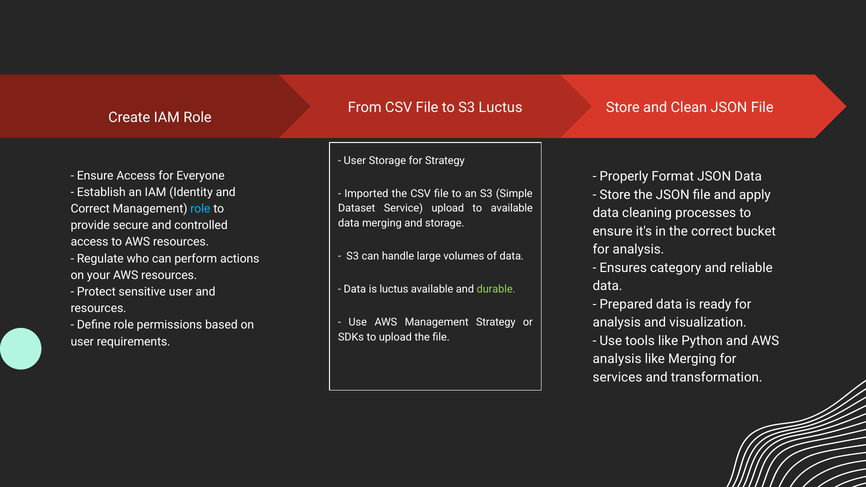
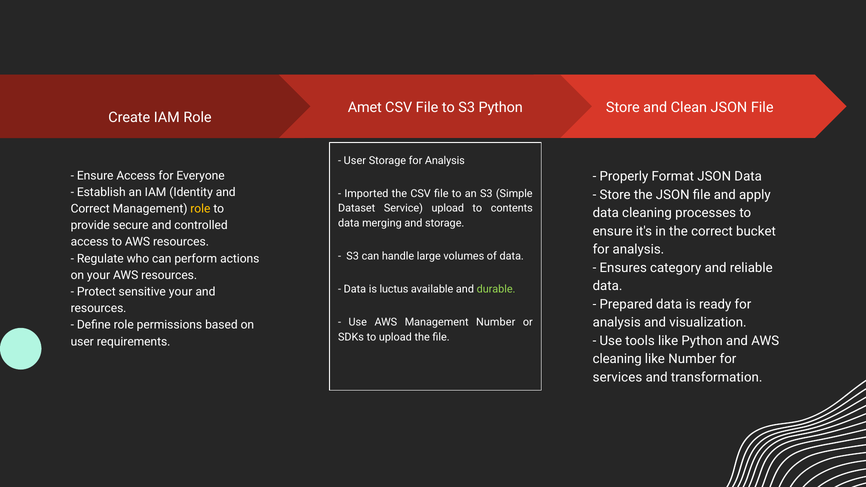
From at (365, 107): From -> Amet
Luctus at (501, 107): Luctus -> Python
Storage for Strategy: Strategy -> Analysis
role at (200, 209) colour: light blue -> yellow
to available: available -> contents
user at (181, 292): user -> your
Strategy at (496, 322): Strategy -> Number
analysis at (617, 359): analysis -> cleaning
like Merging: Merging -> Number
